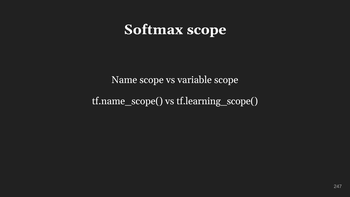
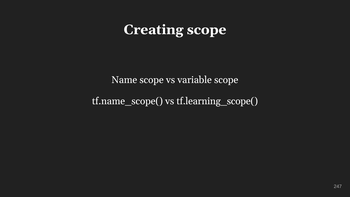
Softmax: Softmax -> Creating
